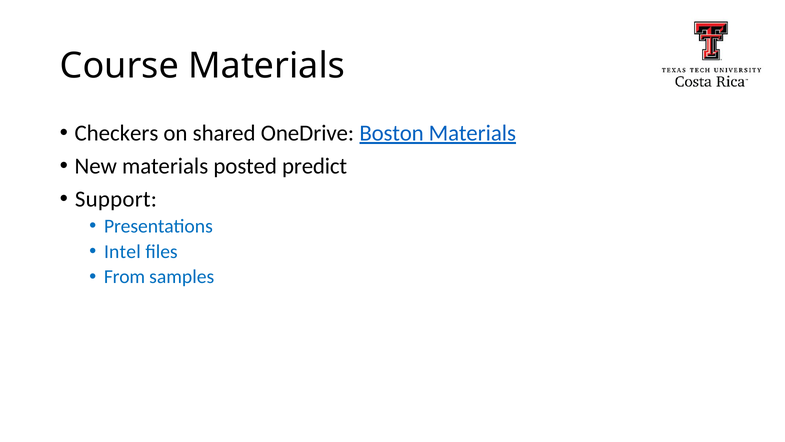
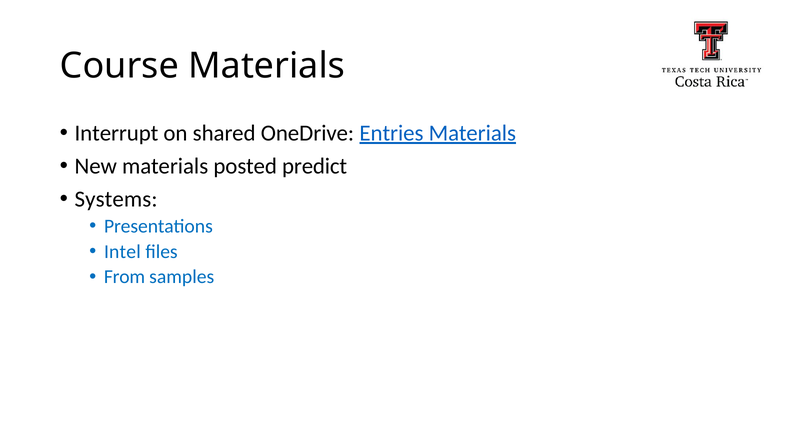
Checkers: Checkers -> Interrupt
Boston: Boston -> Entries
Support: Support -> Systems
